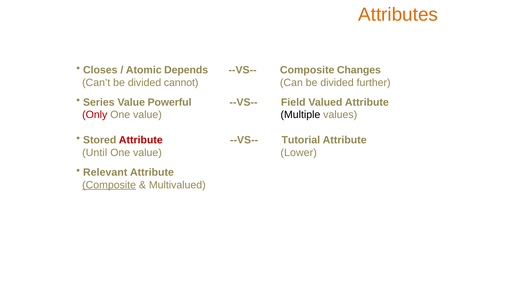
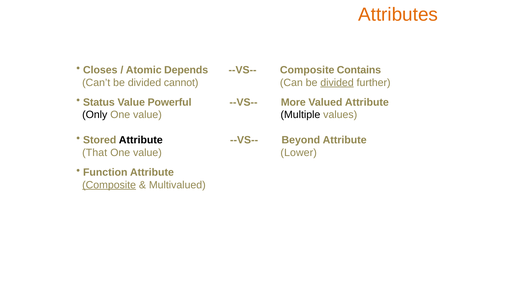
Changes: Changes -> Contains
divided at (337, 83) underline: none -> present
Series: Series -> Status
Field: Field -> More
Only colour: red -> black
Attribute at (141, 140) colour: red -> black
Tutorial: Tutorial -> Beyond
Until: Until -> That
Relevant: Relevant -> Function
